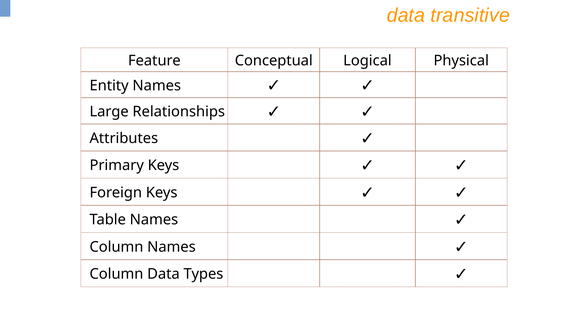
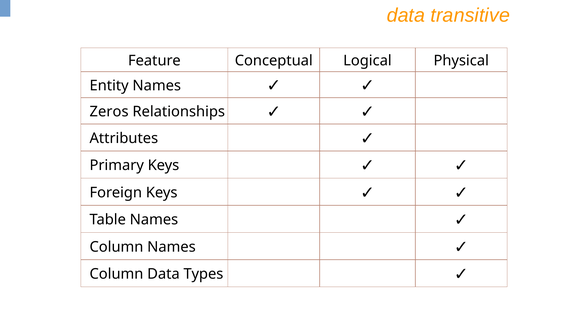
Large: Large -> Zeros
